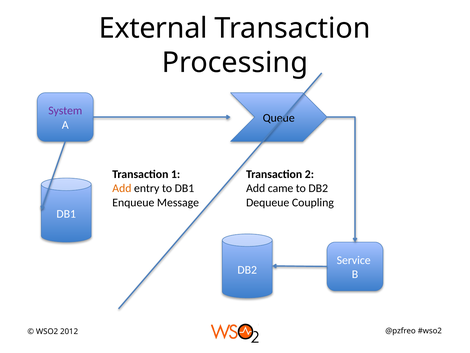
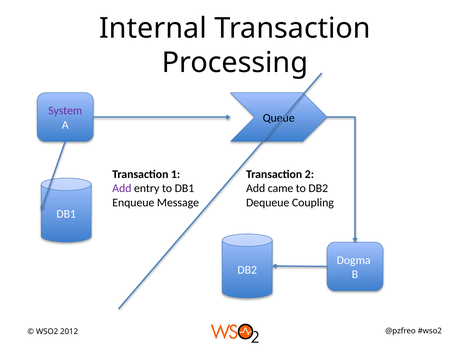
External: External -> Internal
Add at (122, 188) colour: orange -> purple
Service: Service -> Dogma
